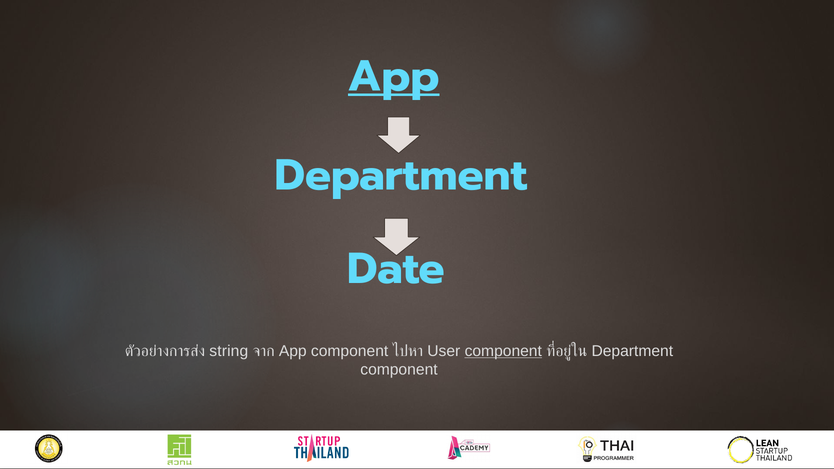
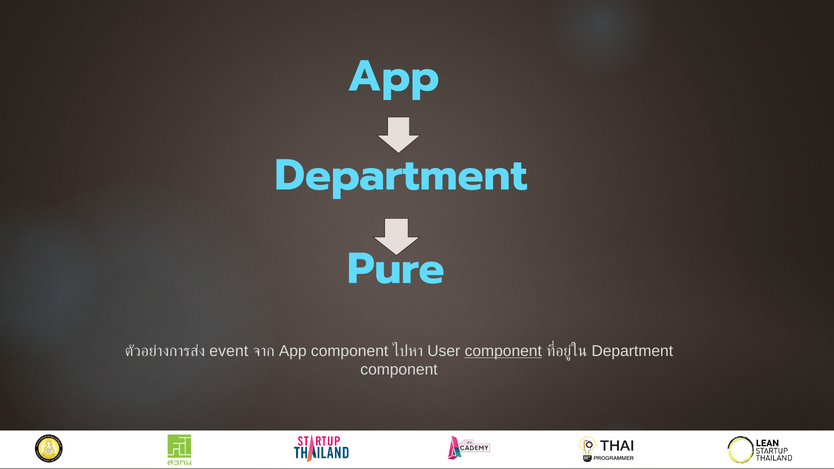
App at (394, 76) underline: present -> none
Date: Date -> Pure
string: string -> event
